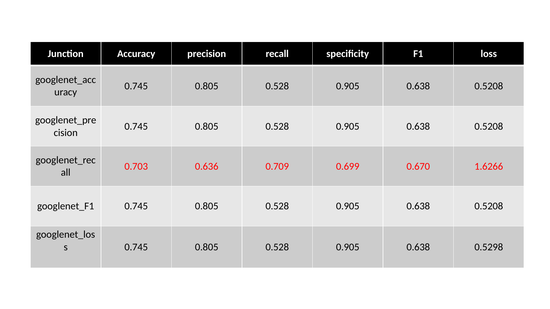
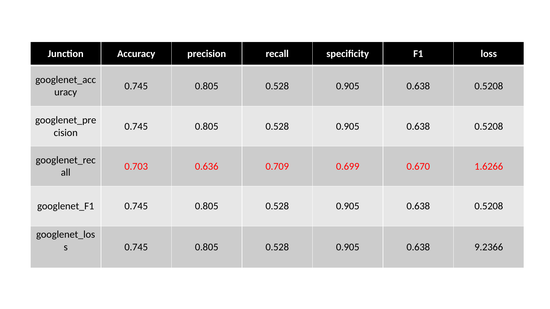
0.5298: 0.5298 -> 9.2366
